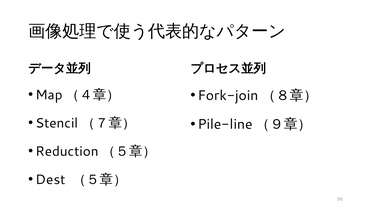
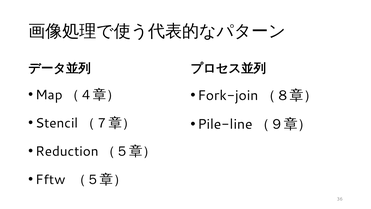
Dest: Dest -> Fftw
